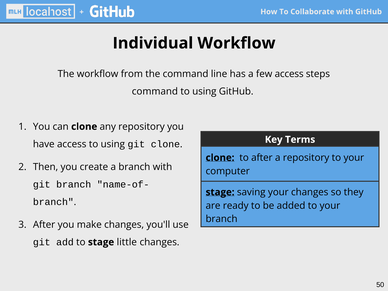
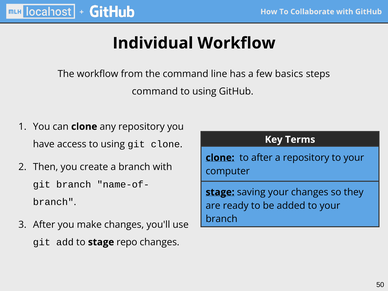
few access: access -> basics
little: little -> repo
